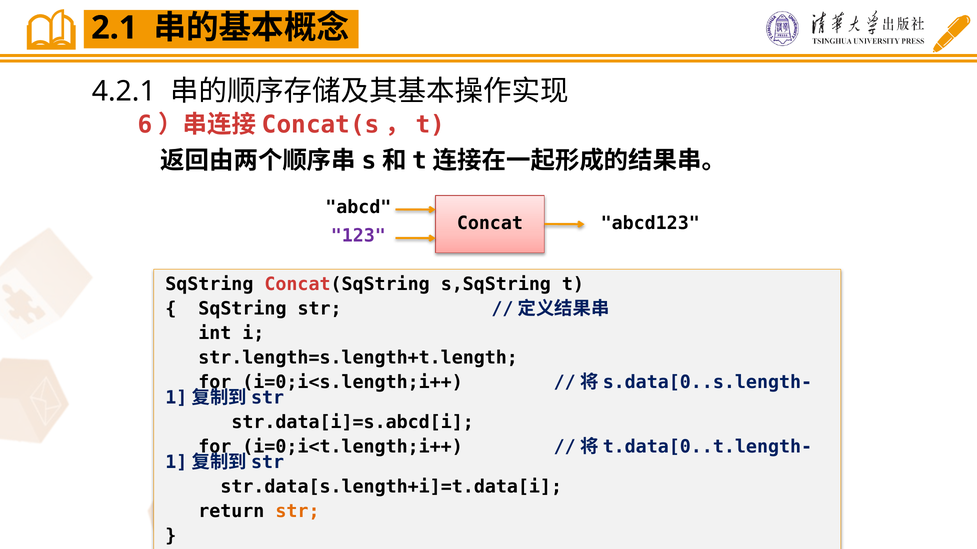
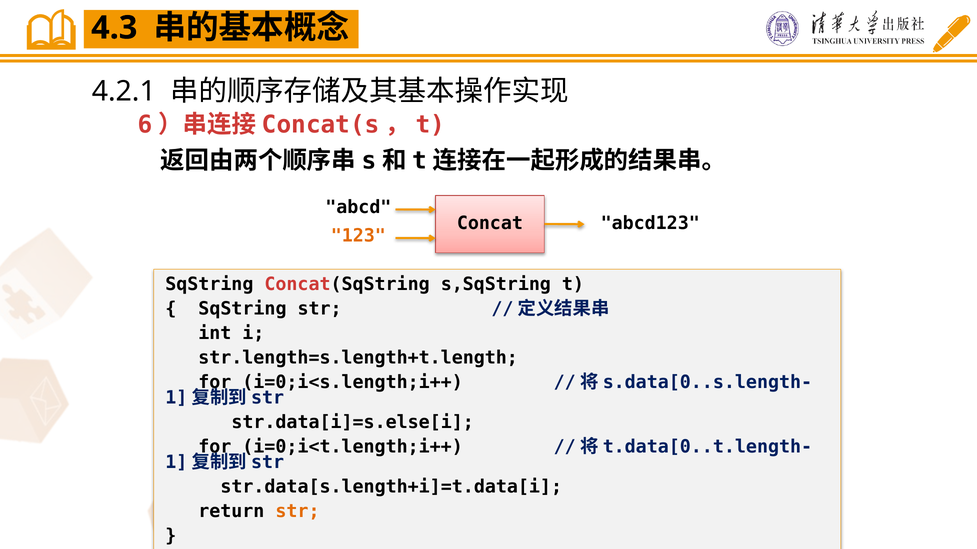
2.1: 2.1 -> 4.3
123 colour: purple -> orange
str.data[i]=s.abcd[i: str.data[i]=s.abcd[i -> str.data[i]=s.else[i
